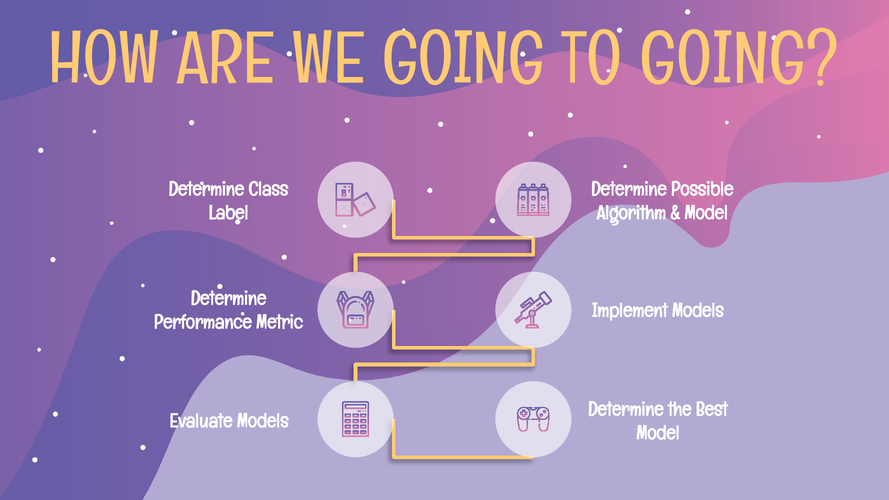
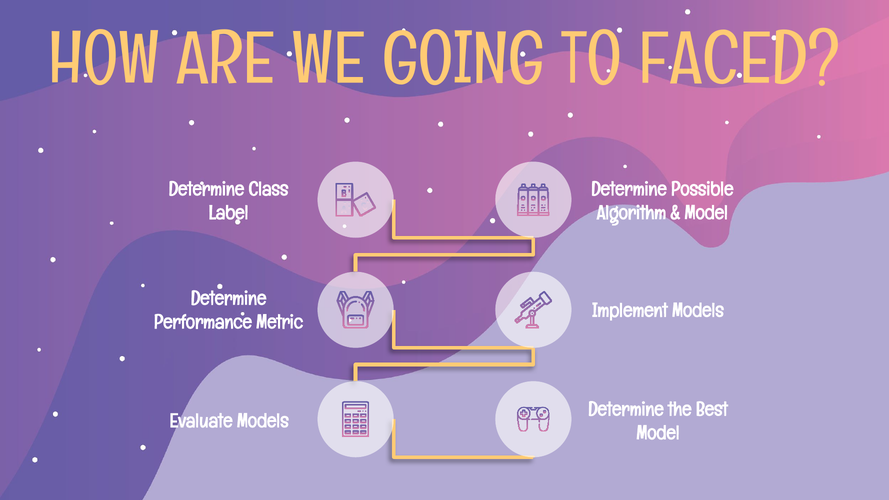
TO GOING: GOING -> FACED
